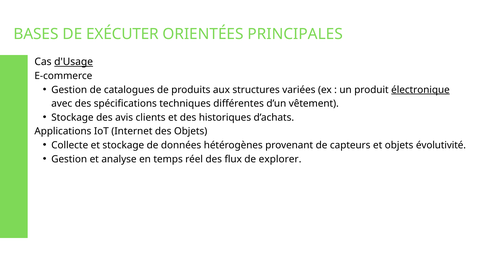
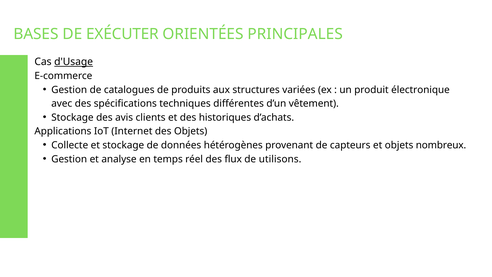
électronique underline: present -> none
évolutivité: évolutivité -> nombreux
explorer: explorer -> utilisons
